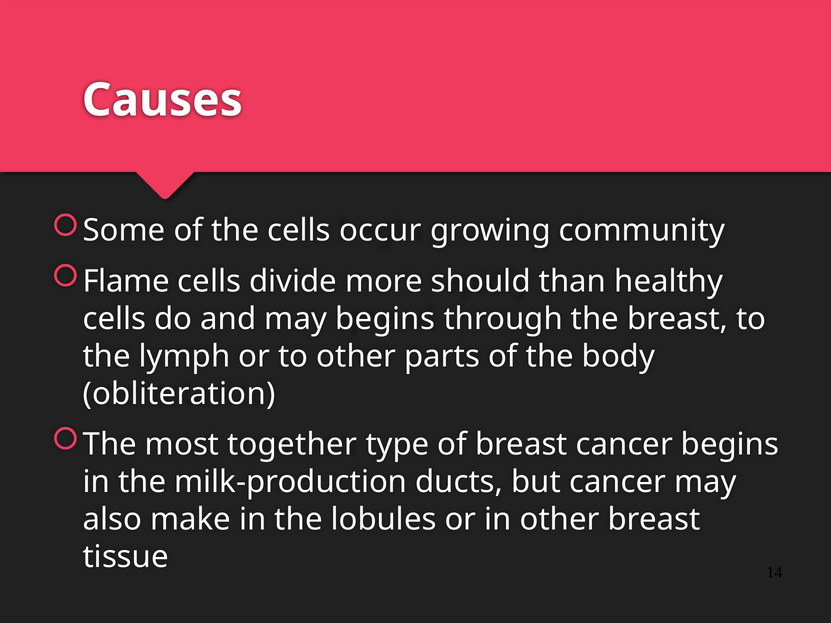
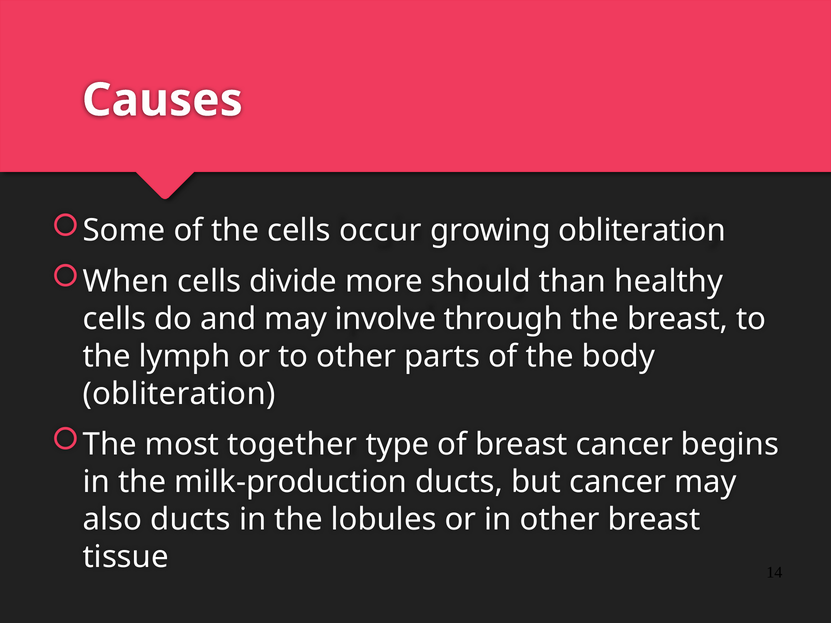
growing community: community -> obliteration
Flame: Flame -> When
may begins: begins -> involve
also make: make -> ducts
